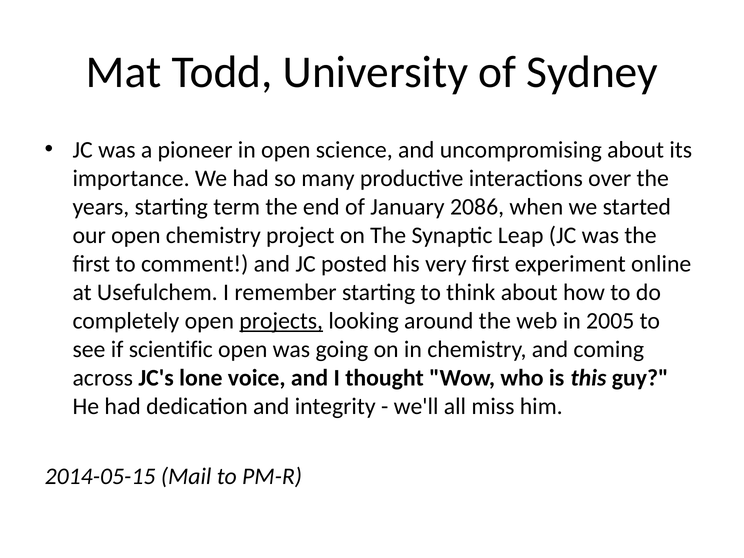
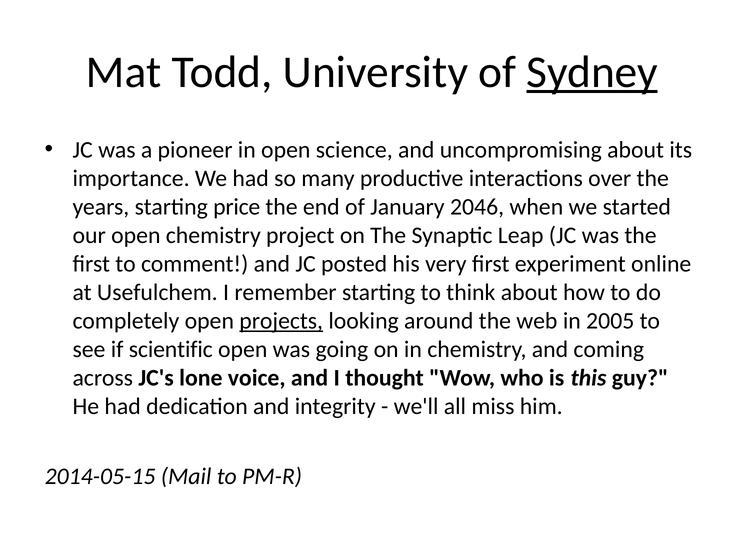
Sydney underline: none -> present
term: term -> price
2086: 2086 -> 2046
